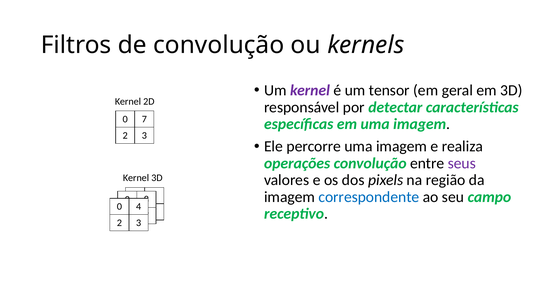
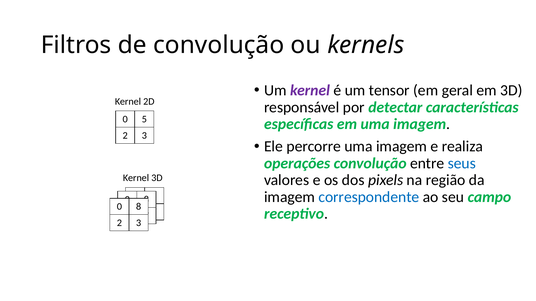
0 7: 7 -> 5
seus colour: purple -> blue
0 4: 4 -> 8
